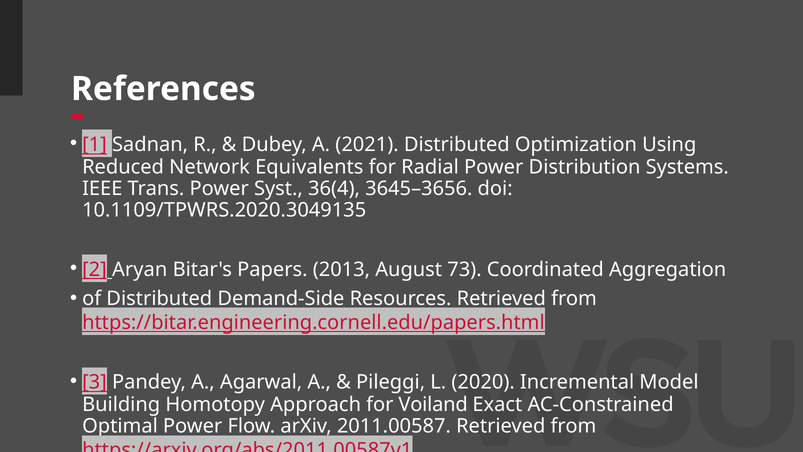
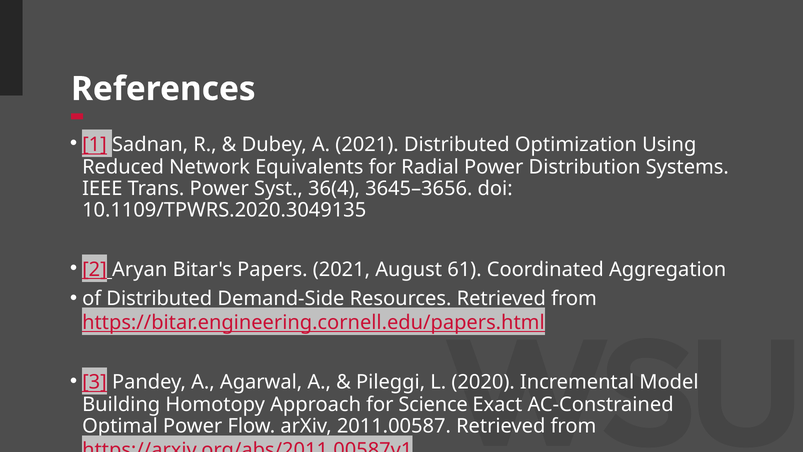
Papers 2013: 2013 -> 2021
73: 73 -> 61
Voiland: Voiland -> Science
